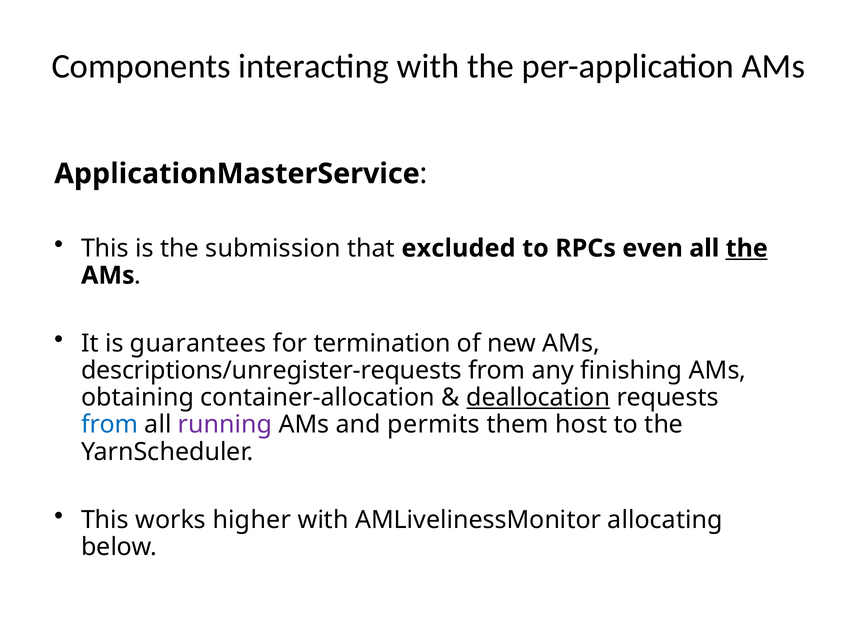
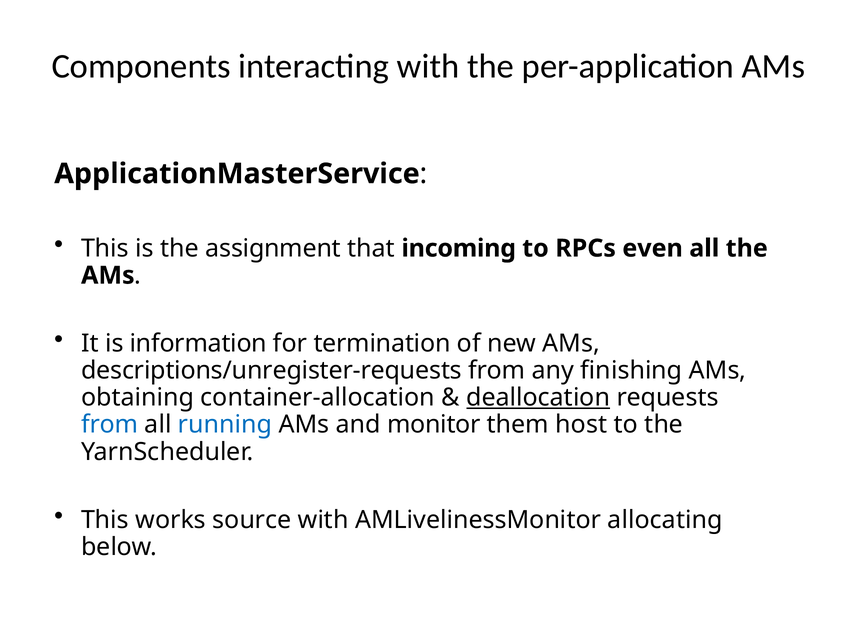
submission: submission -> assignment
excluded: excluded -> incoming
the at (747, 248) underline: present -> none
guarantees: guarantees -> information
running colour: purple -> blue
permits: permits -> monitor
higher: higher -> source
